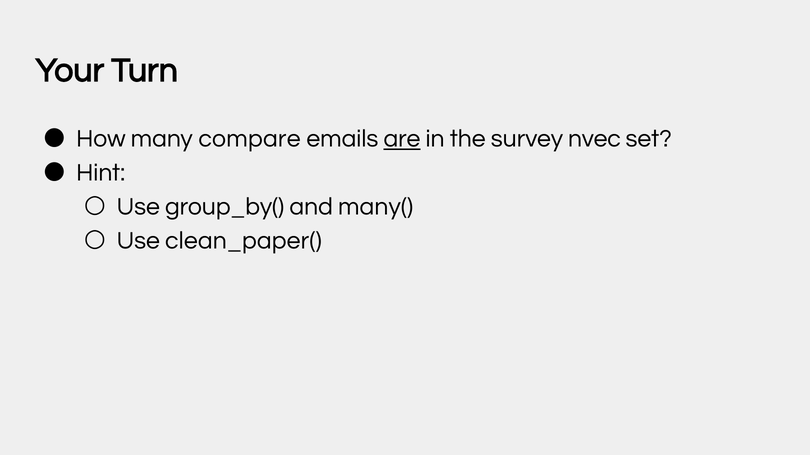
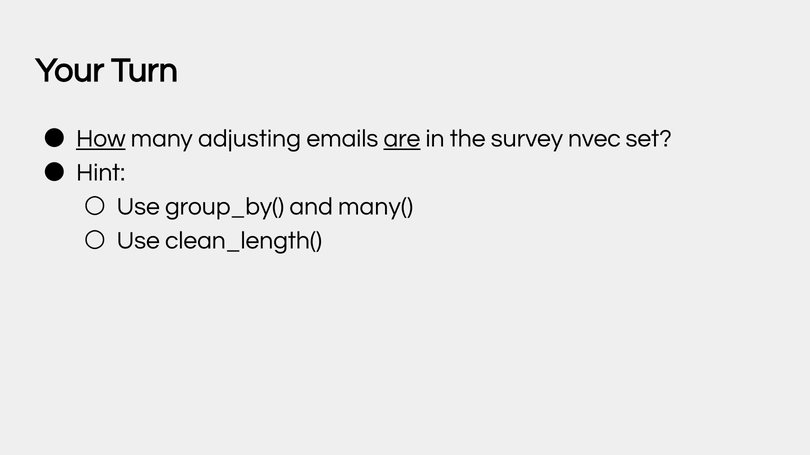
How underline: none -> present
compare: compare -> adjusting
clean_paper(: clean_paper( -> clean_length(
